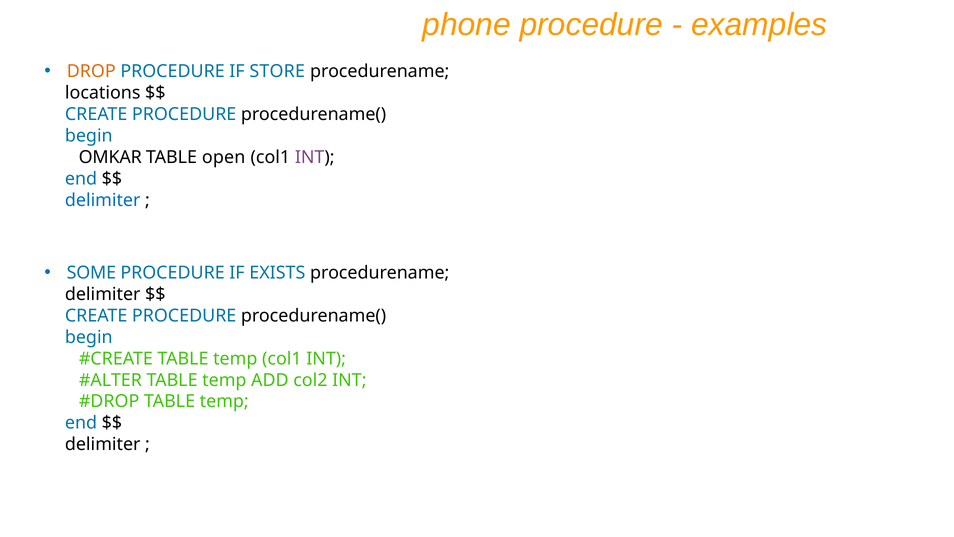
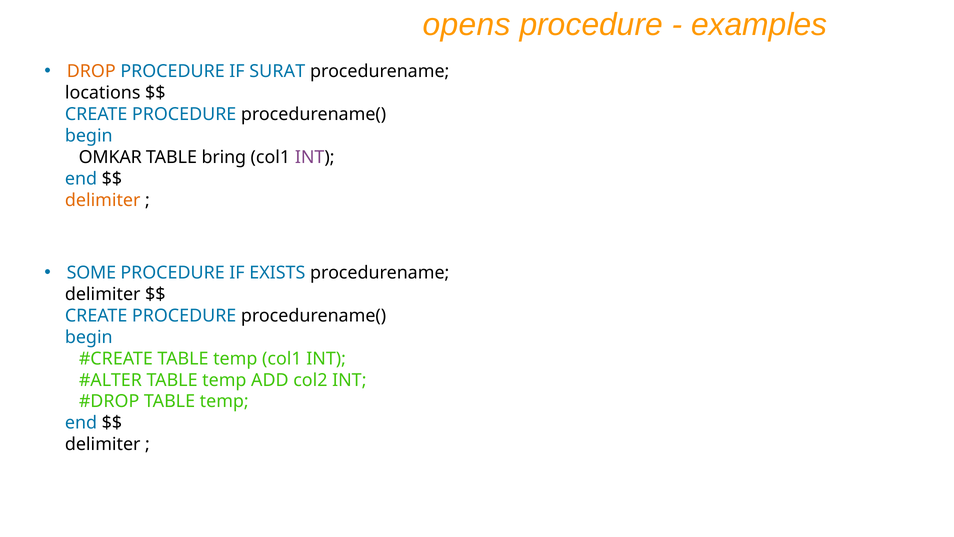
phone: phone -> opens
STORE: STORE -> SURAT
open: open -> bring
delimiter at (103, 200) colour: blue -> orange
